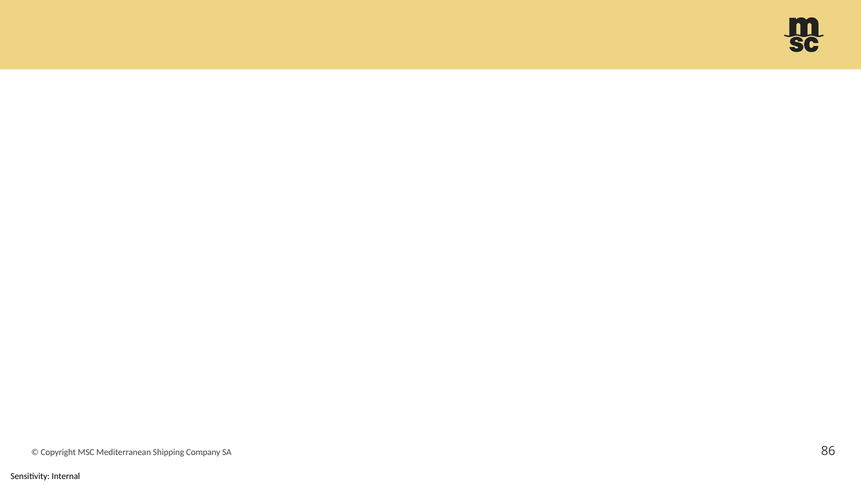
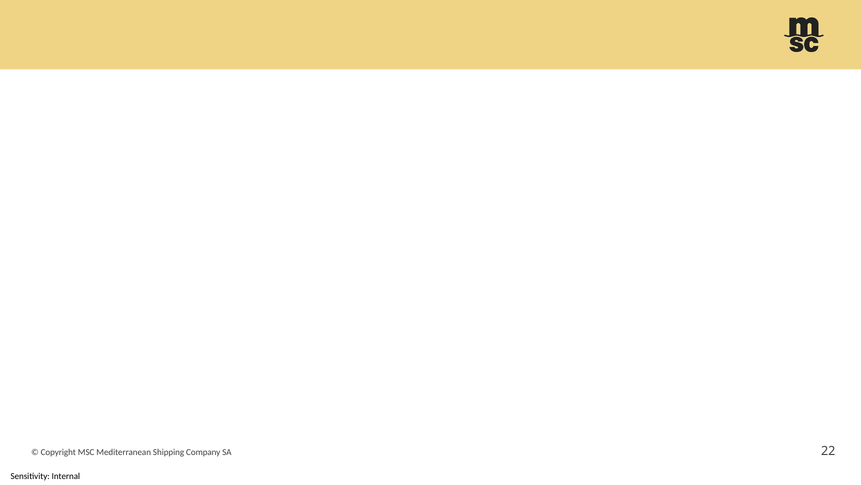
86: 86 -> 22
